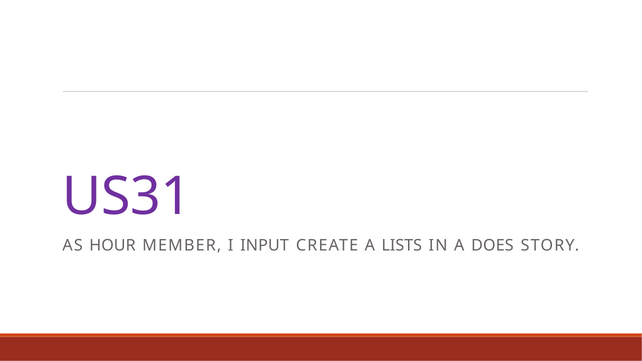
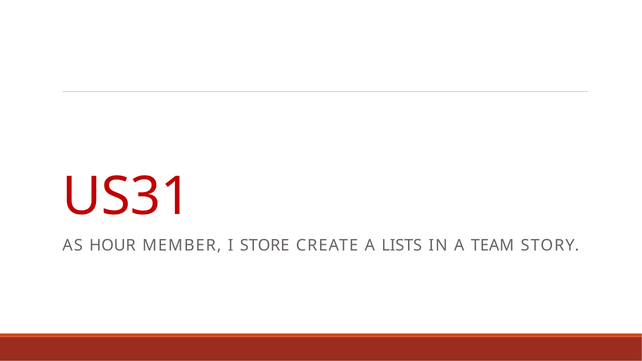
US31 colour: purple -> red
INPUT: INPUT -> STORE
DOES: DOES -> TEAM
